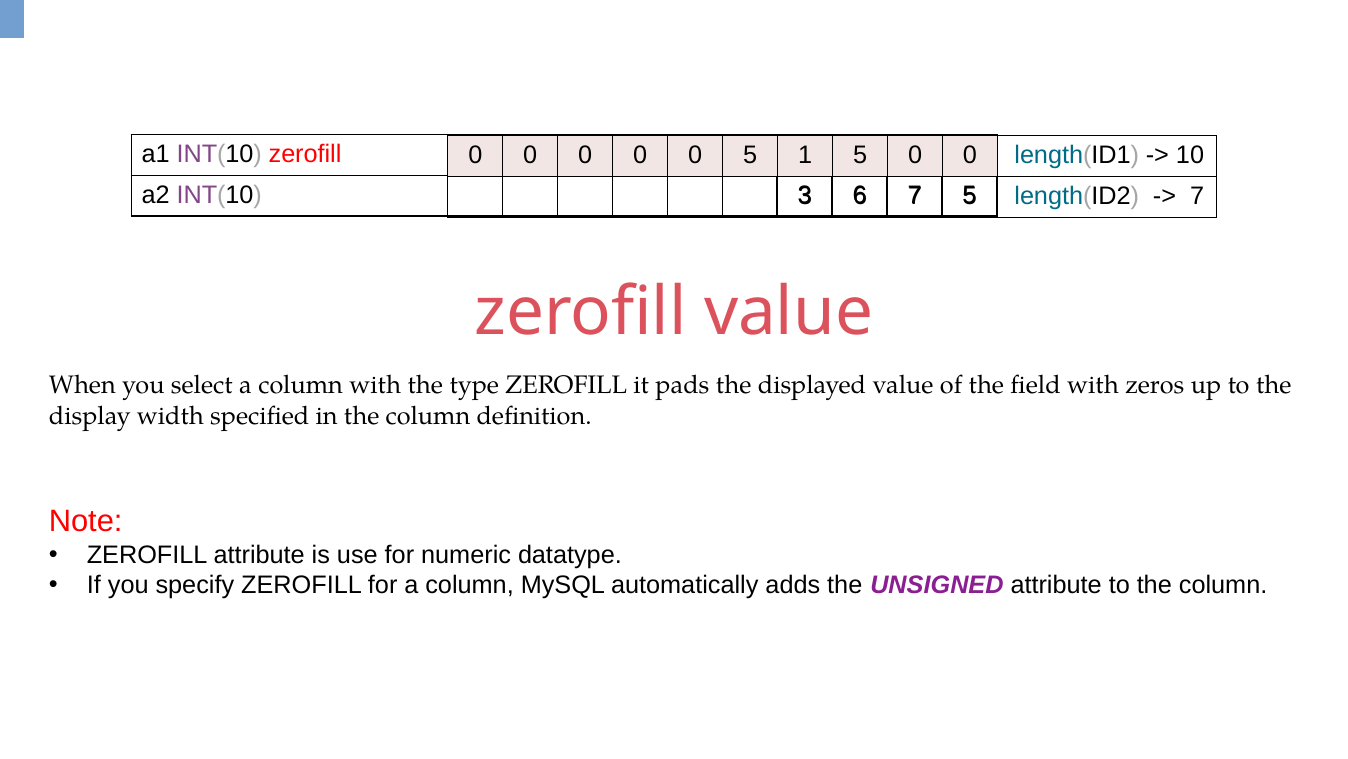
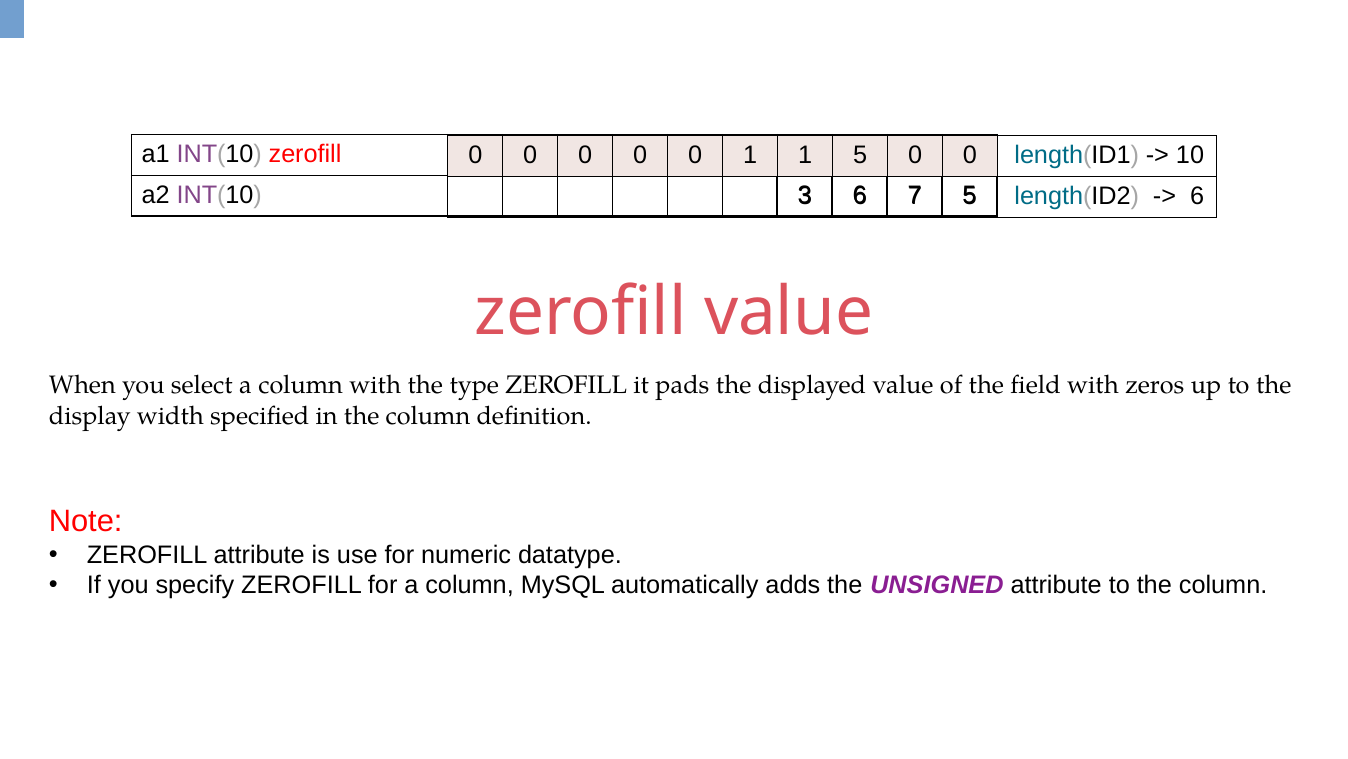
0 5: 5 -> 1
7 at (1197, 196): 7 -> 6
